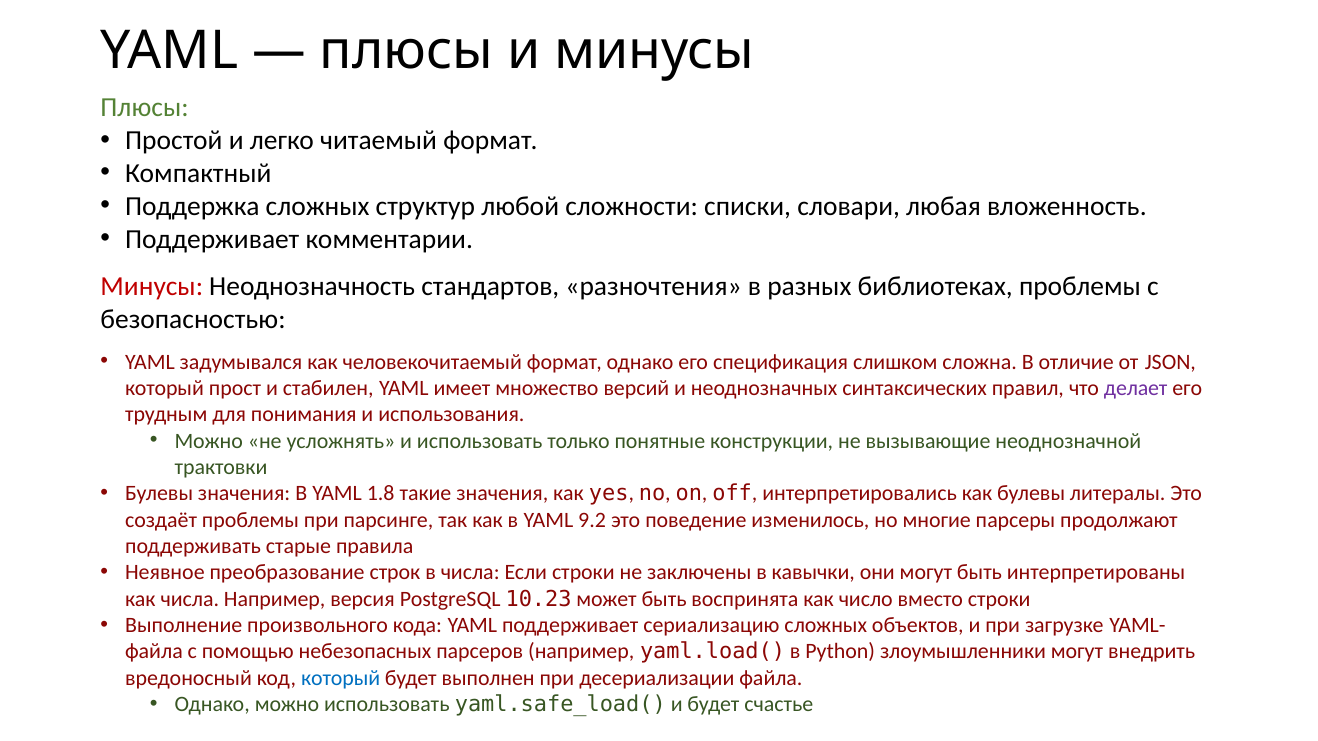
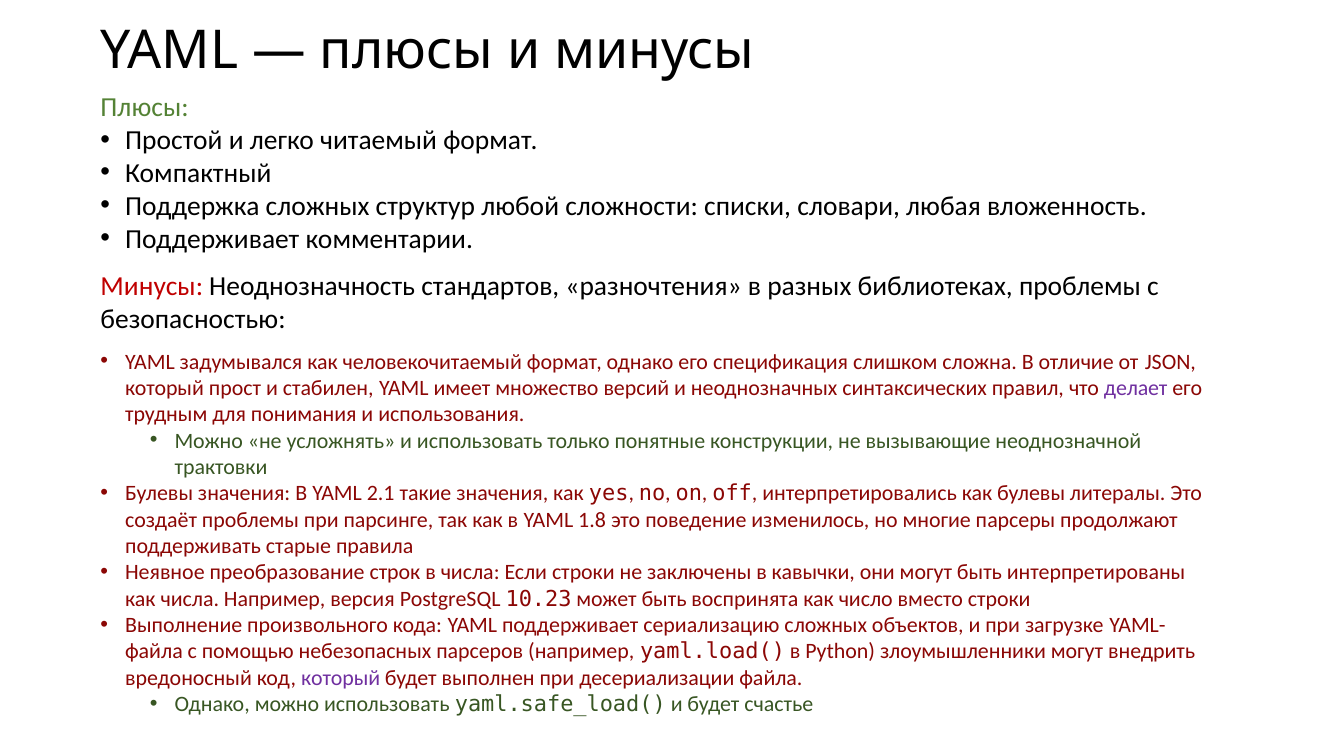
1.8: 1.8 -> 2.1
9.2: 9.2 -> 1.8
который at (341, 678) colour: blue -> purple
